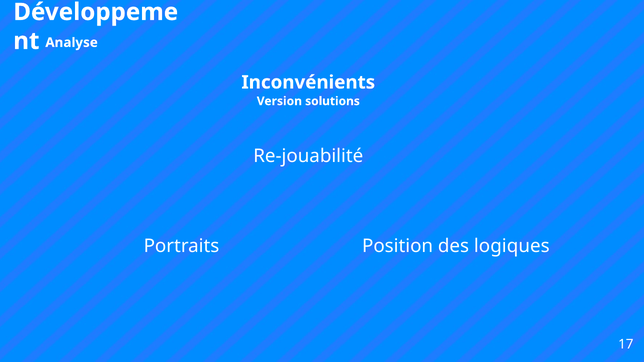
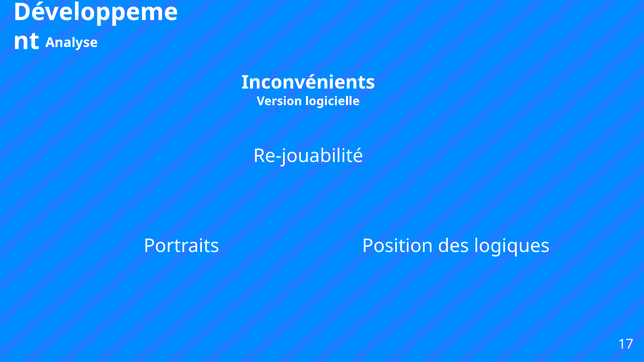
solutions: solutions -> logicielle
